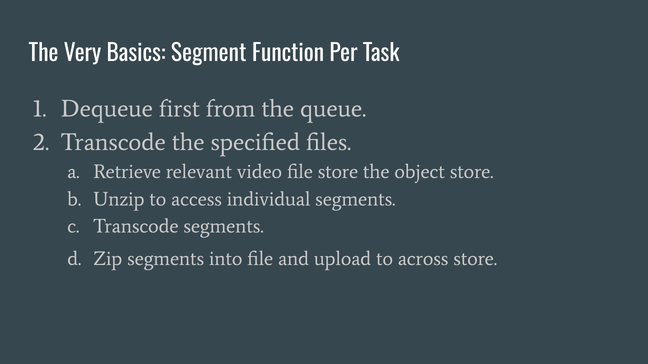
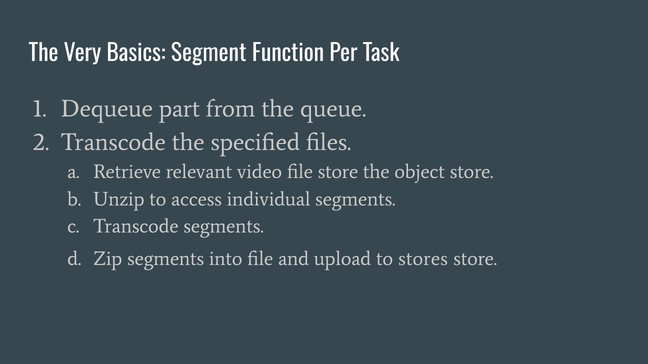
first: first -> part
across: across -> stores
